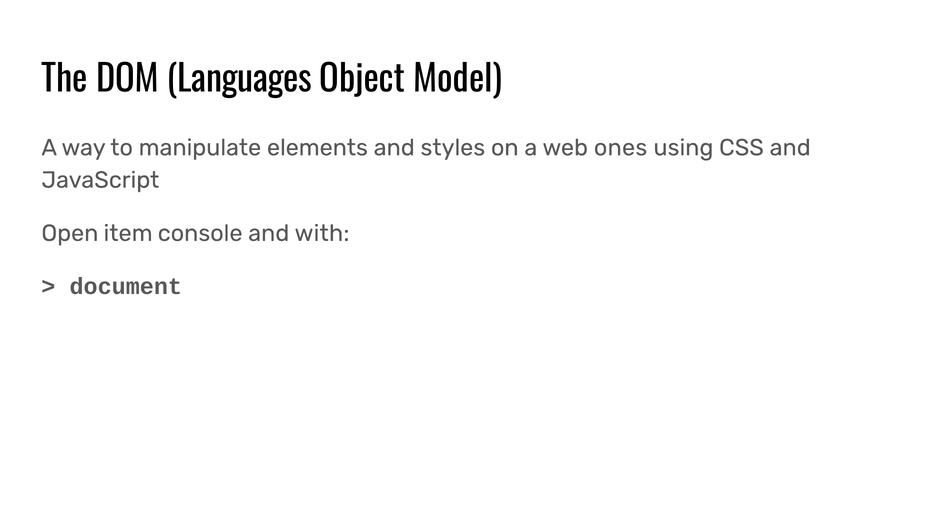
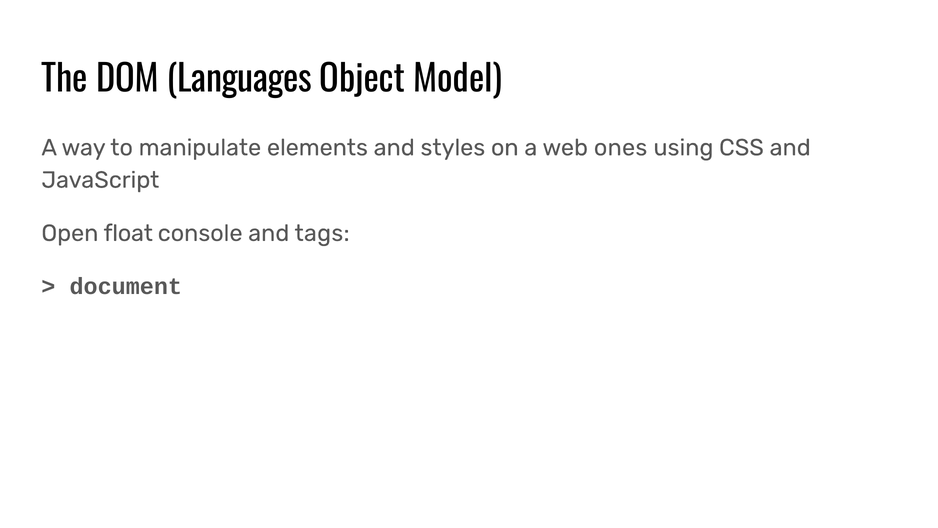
item: item -> float
with: with -> tags
